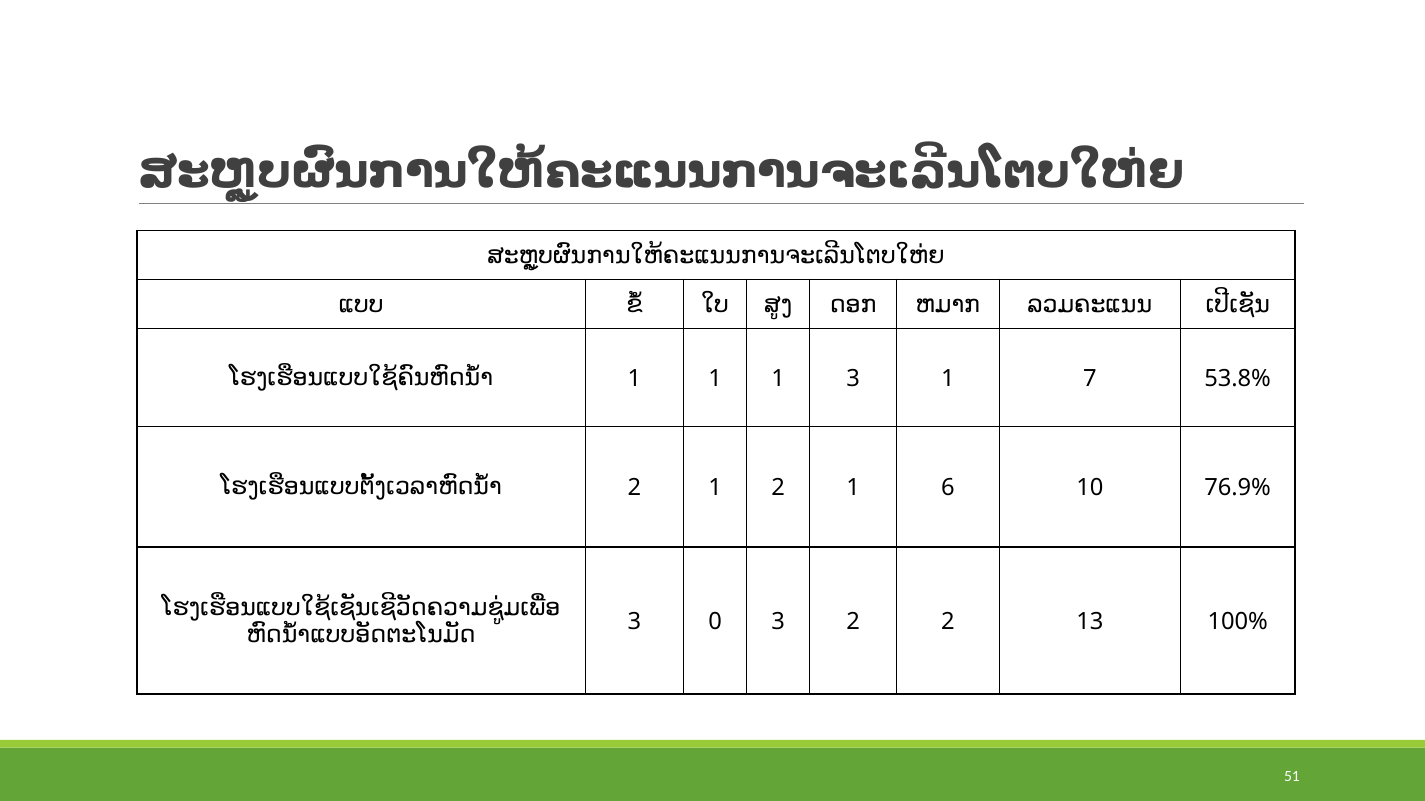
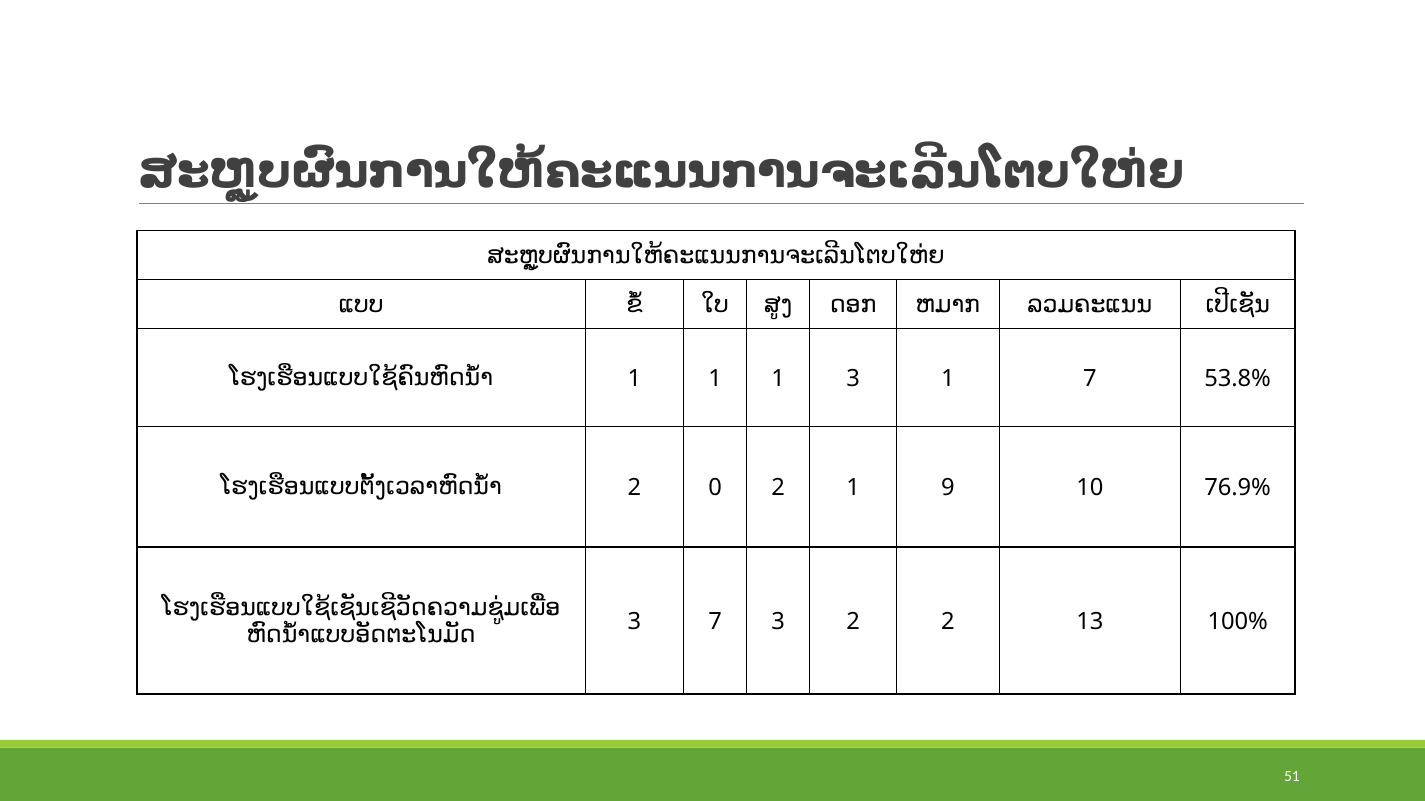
1 at (715, 488): 1 -> 0
6: 6 -> 9
3 0: 0 -> 7
